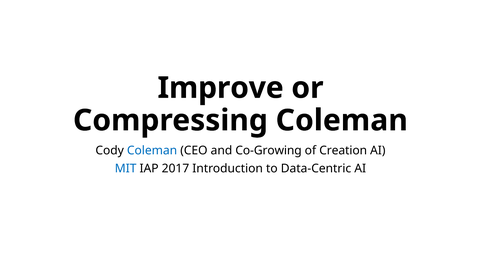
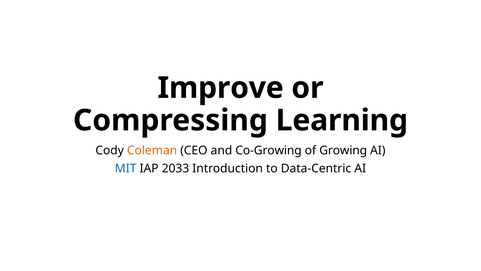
Compressing Coleman: Coleman -> Learning
Coleman at (152, 150) colour: blue -> orange
Creation: Creation -> Growing
2017: 2017 -> 2033
